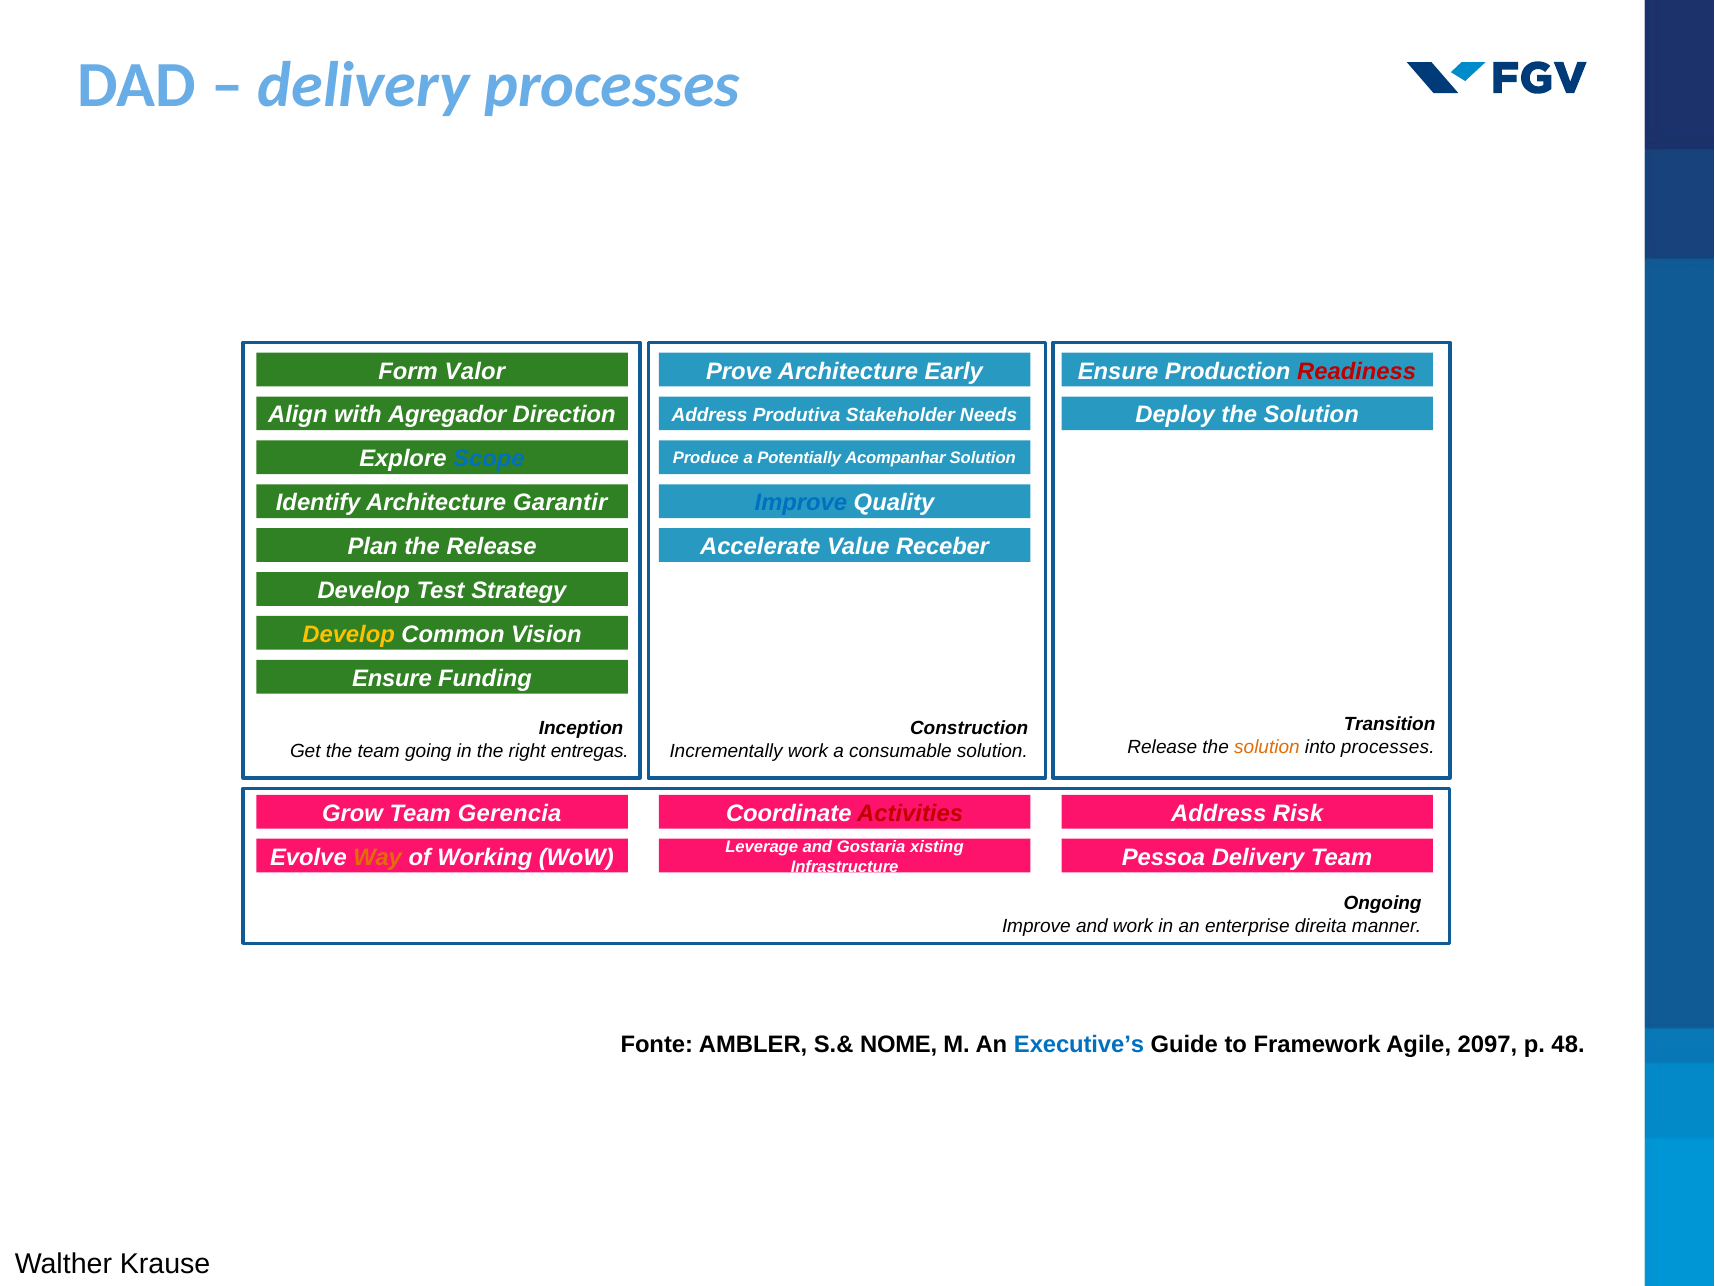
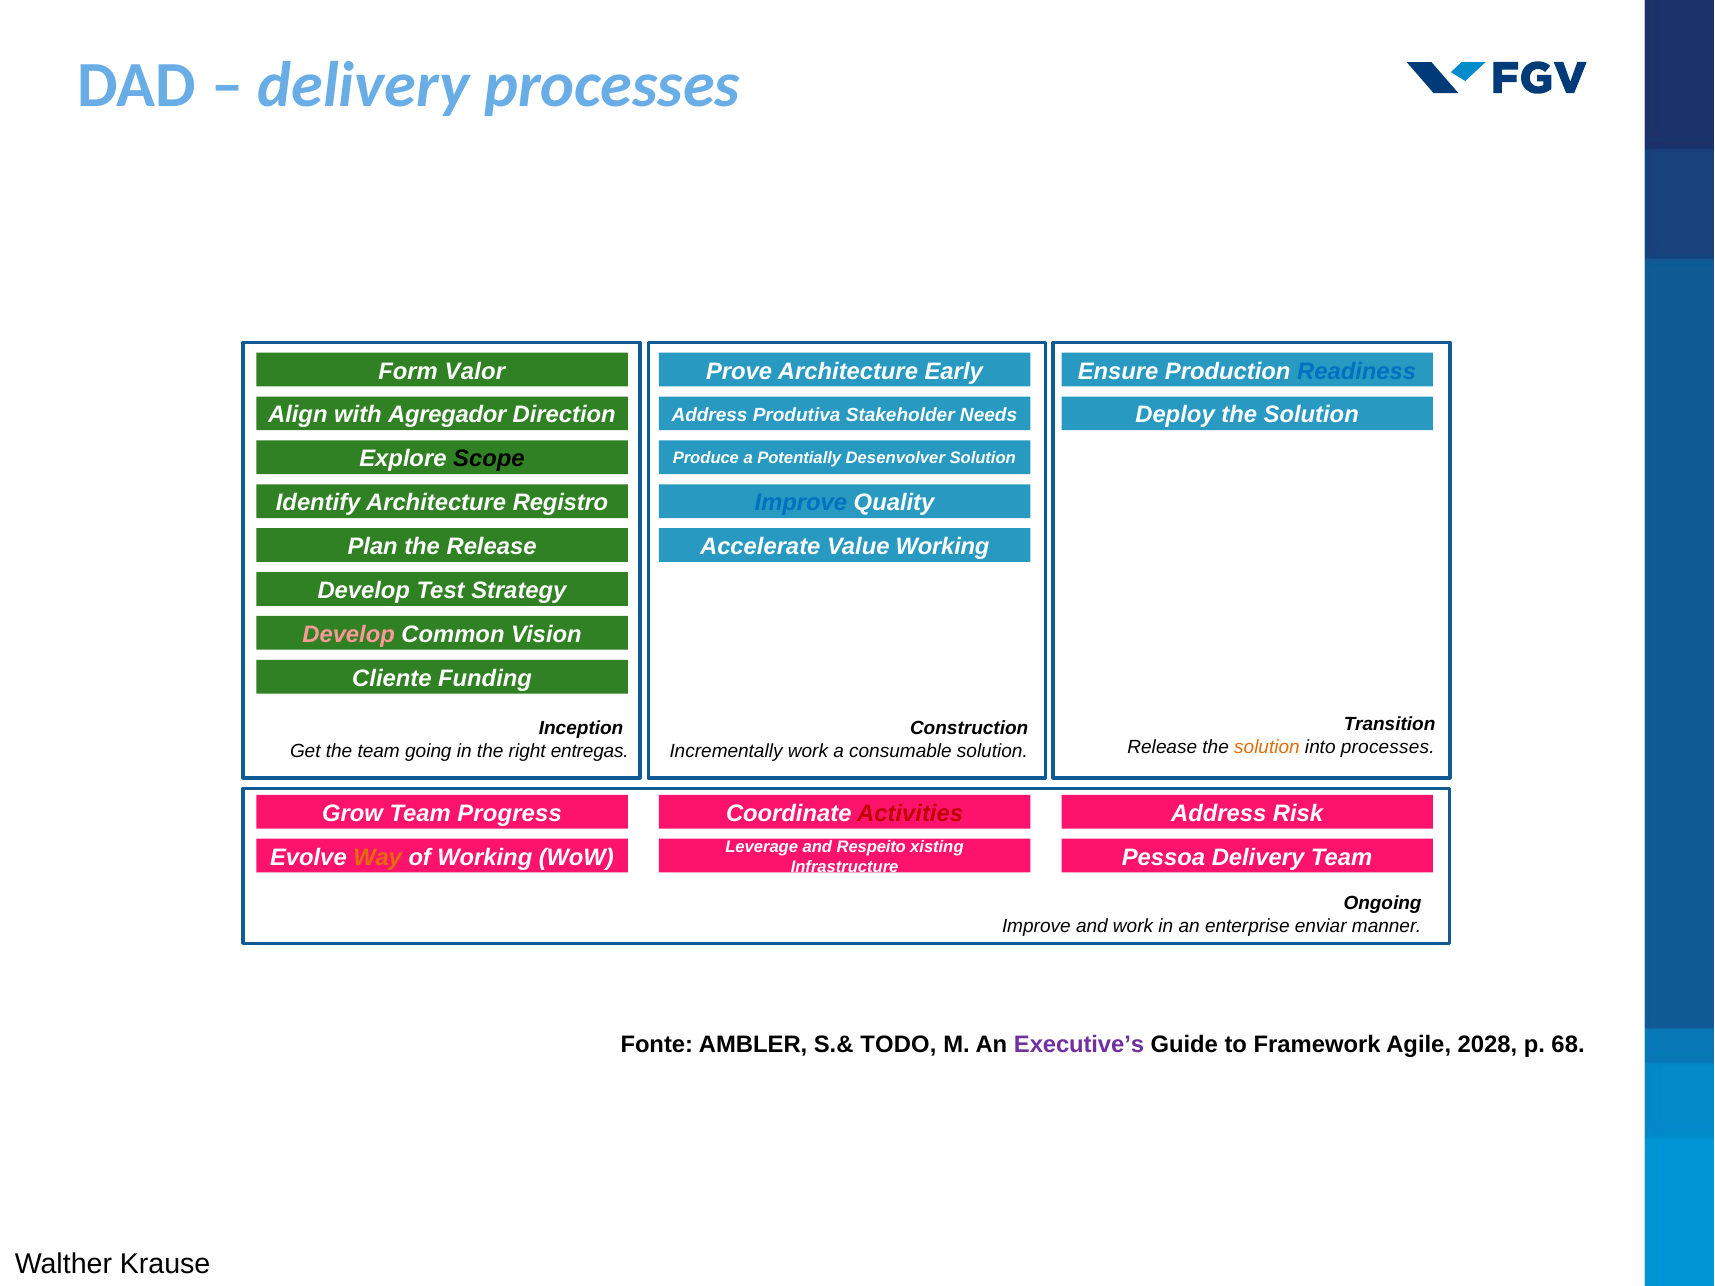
Readiness colour: red -> blue
Scope colour: blue -> black
Acompanhar: Acompanhar -> Desenvolver
Garantir: Garantir -> Registro
Value Receber: Receber -> Working
Develop at (349, 635) colour: yellow -> pink
Ensure at (392, 679): Ensure -> Cliente
Gerencia: Gerencia -> Progress
Gostaria: Gostaria -> Respeito
direita: direita -> enviar
NOME: NOME -> TODO
Executive’s colour: blue -> purple
2097: 2097 -> 2028
48: 48 -> 68
